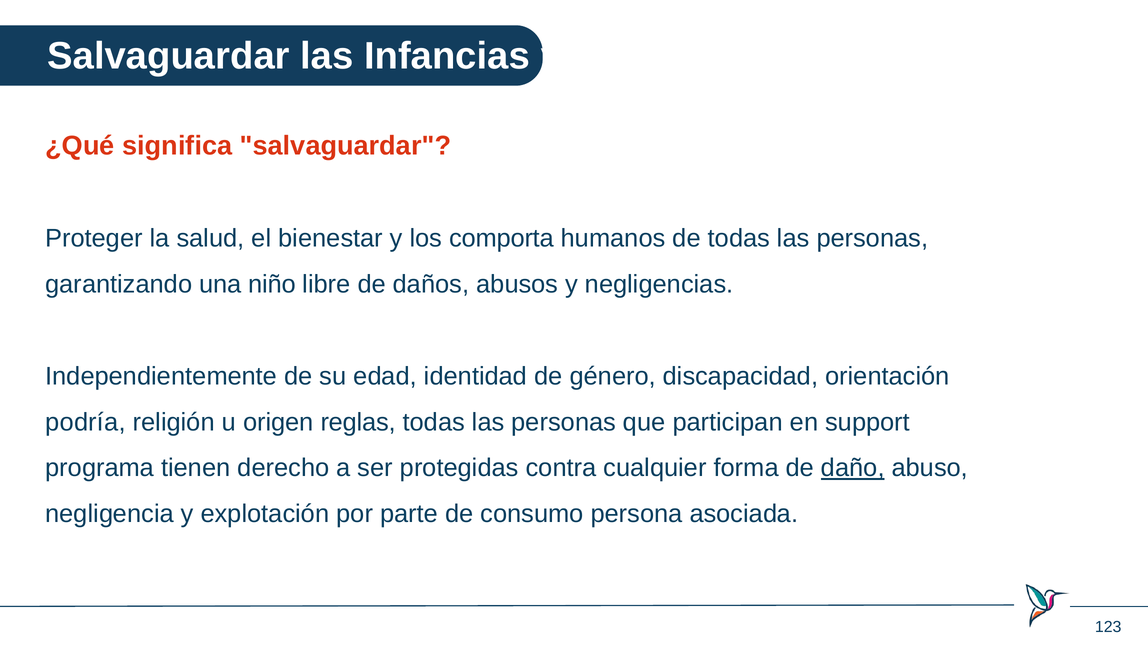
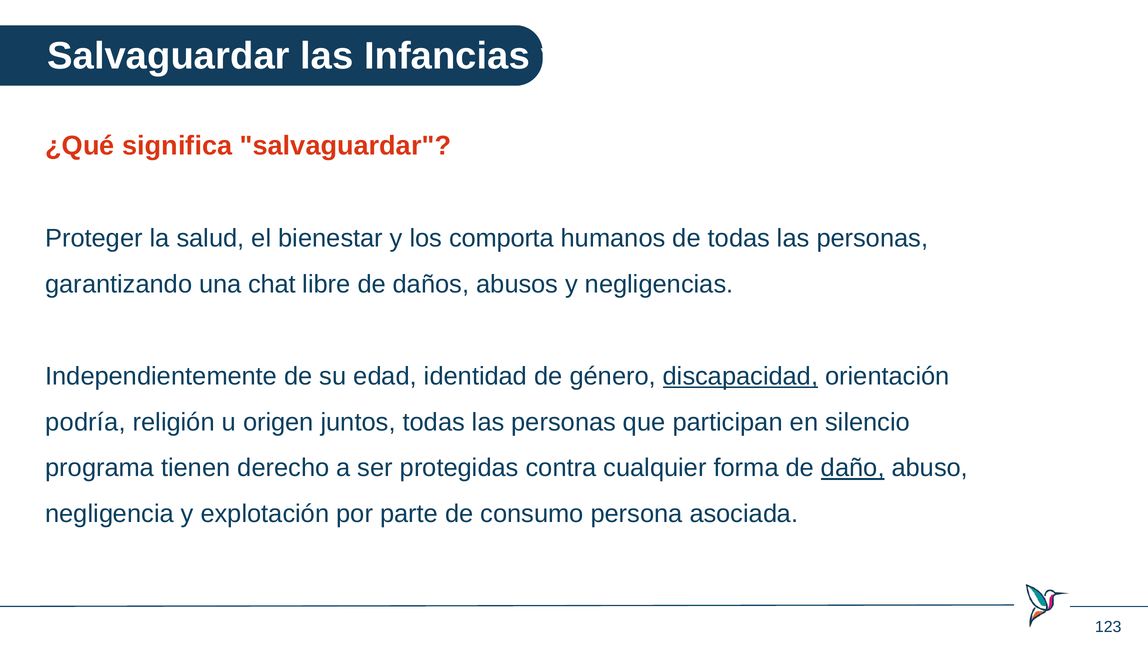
niño: niño -> chat
discapacidad underline: none -> present
reglas: reglas -> juntos
support: support -> silencio
